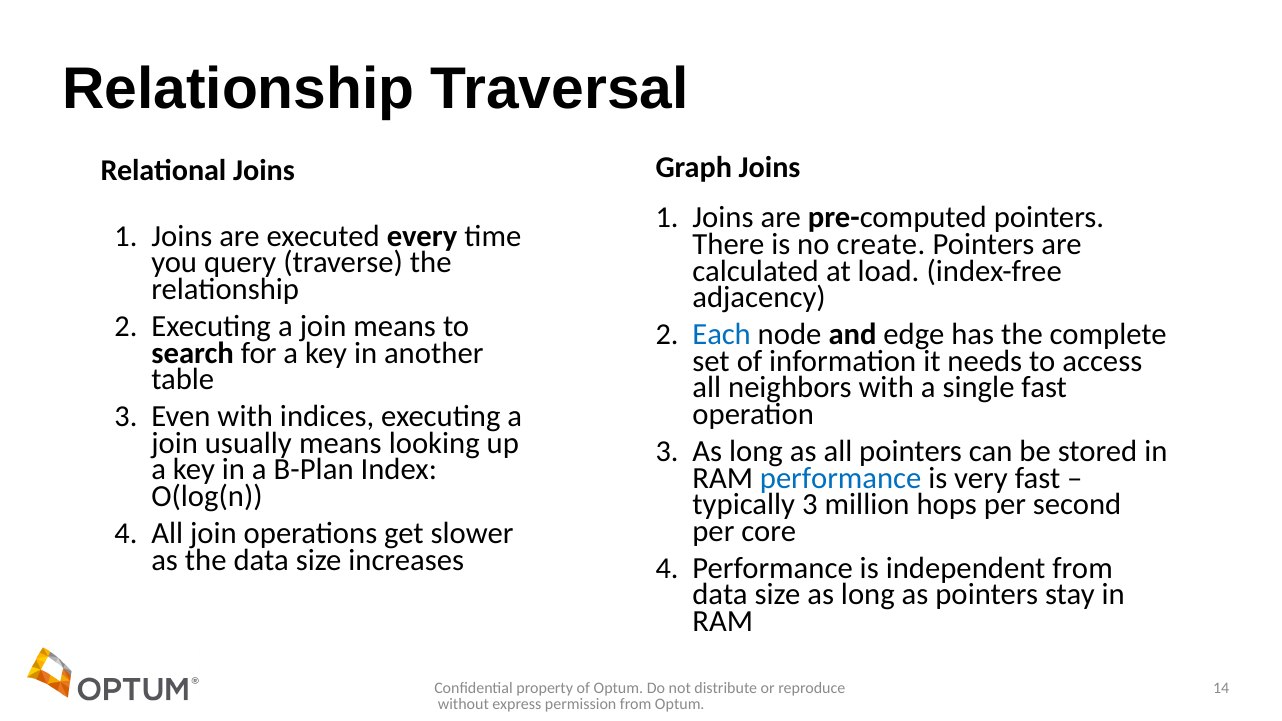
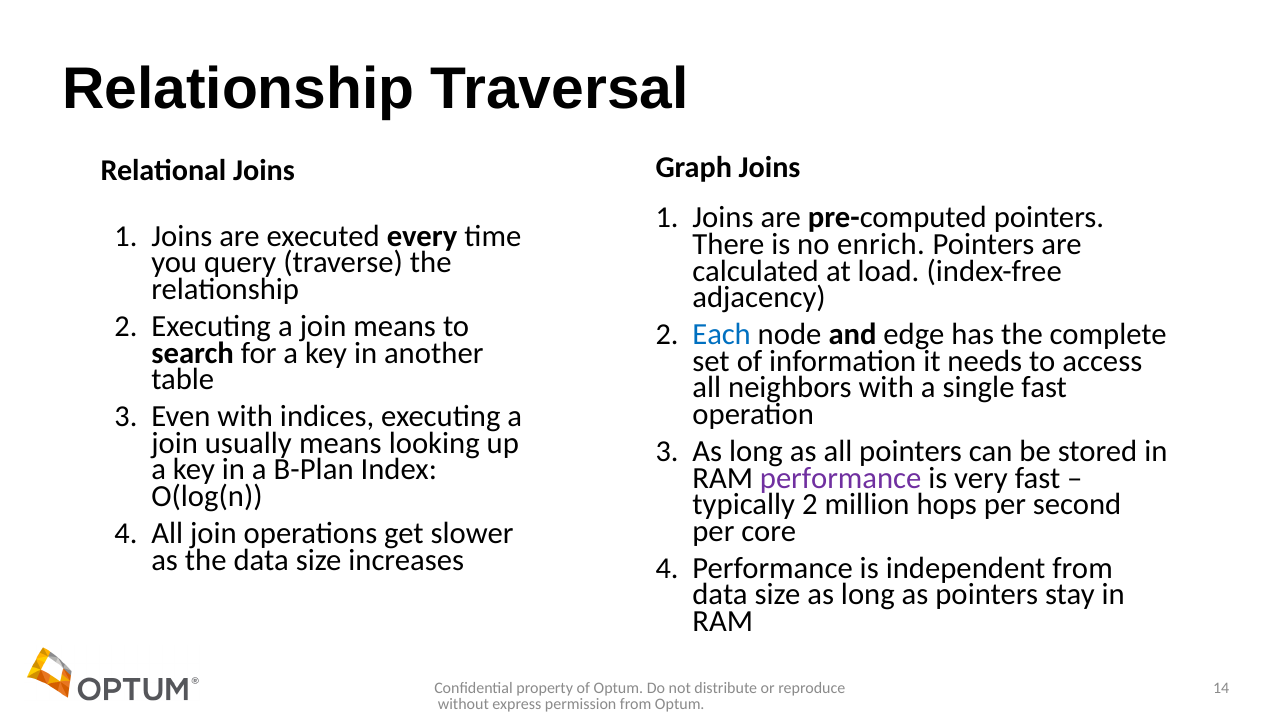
create: create -> enrich
performance at (841, 478) colour: blue -> purple
typically 3: 3 -> 2
